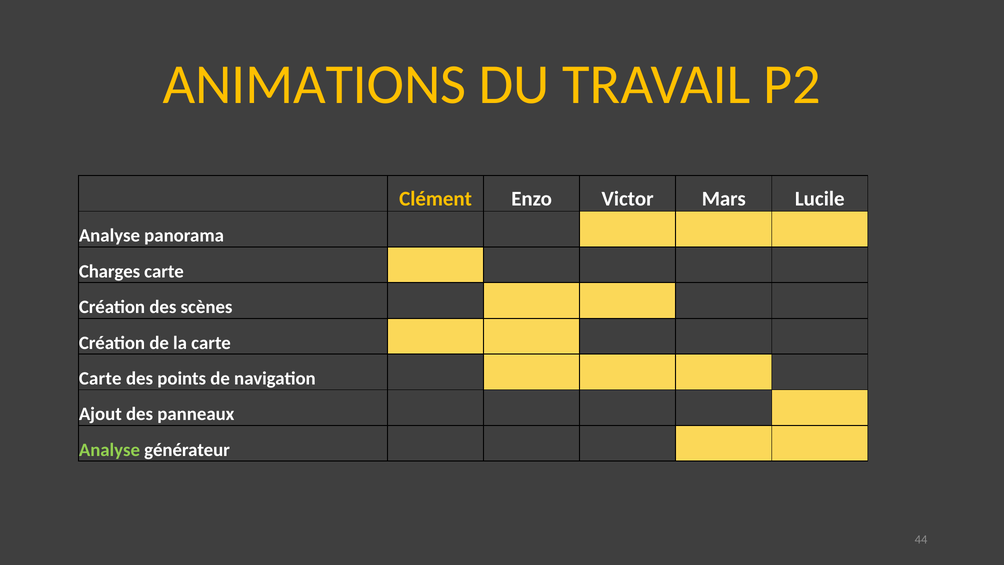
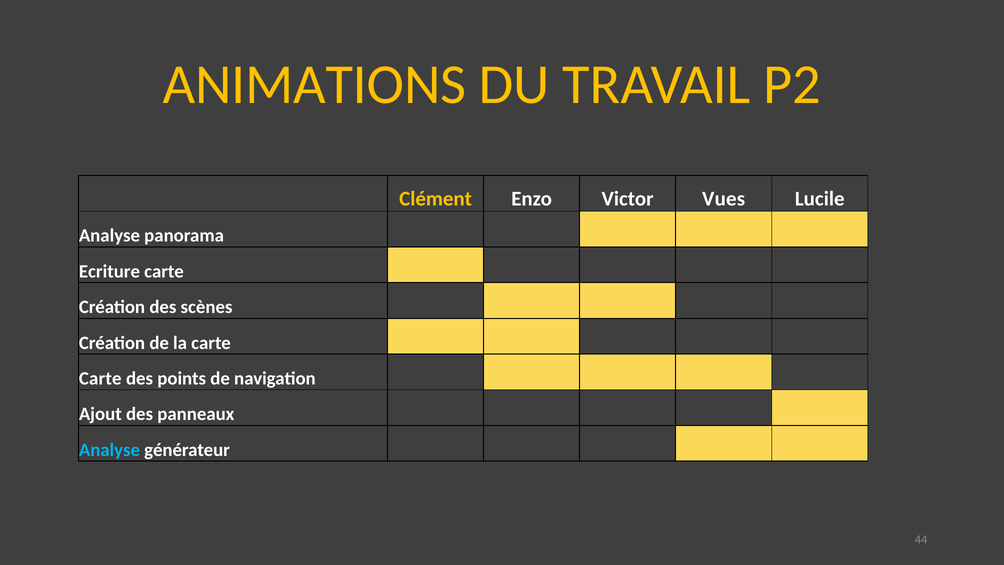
Mars: Mars -> Vues
Charges: Charges -> Ecriture
Analyse at (109, 450) colour: light green -> light blue
